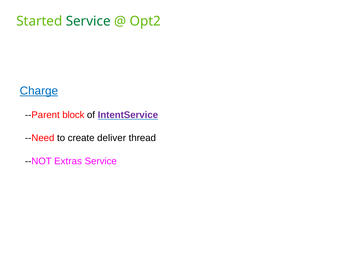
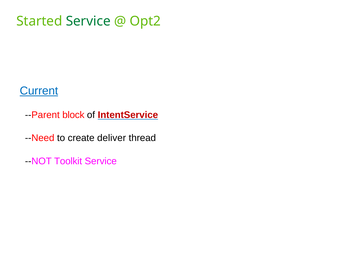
Charge: Charge -> Current
IntentService colour: purple -> red
Extras: Extras -> Toolkit
